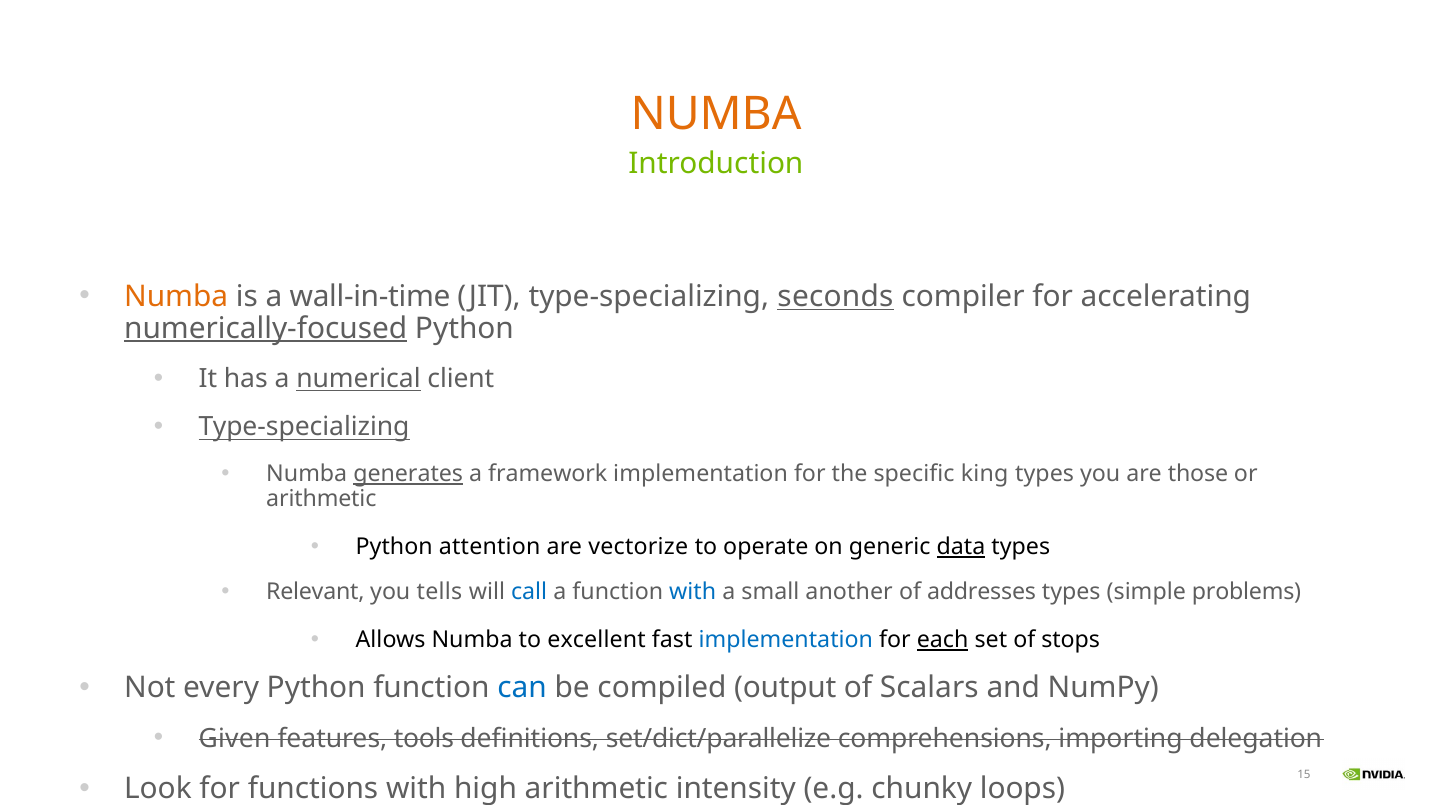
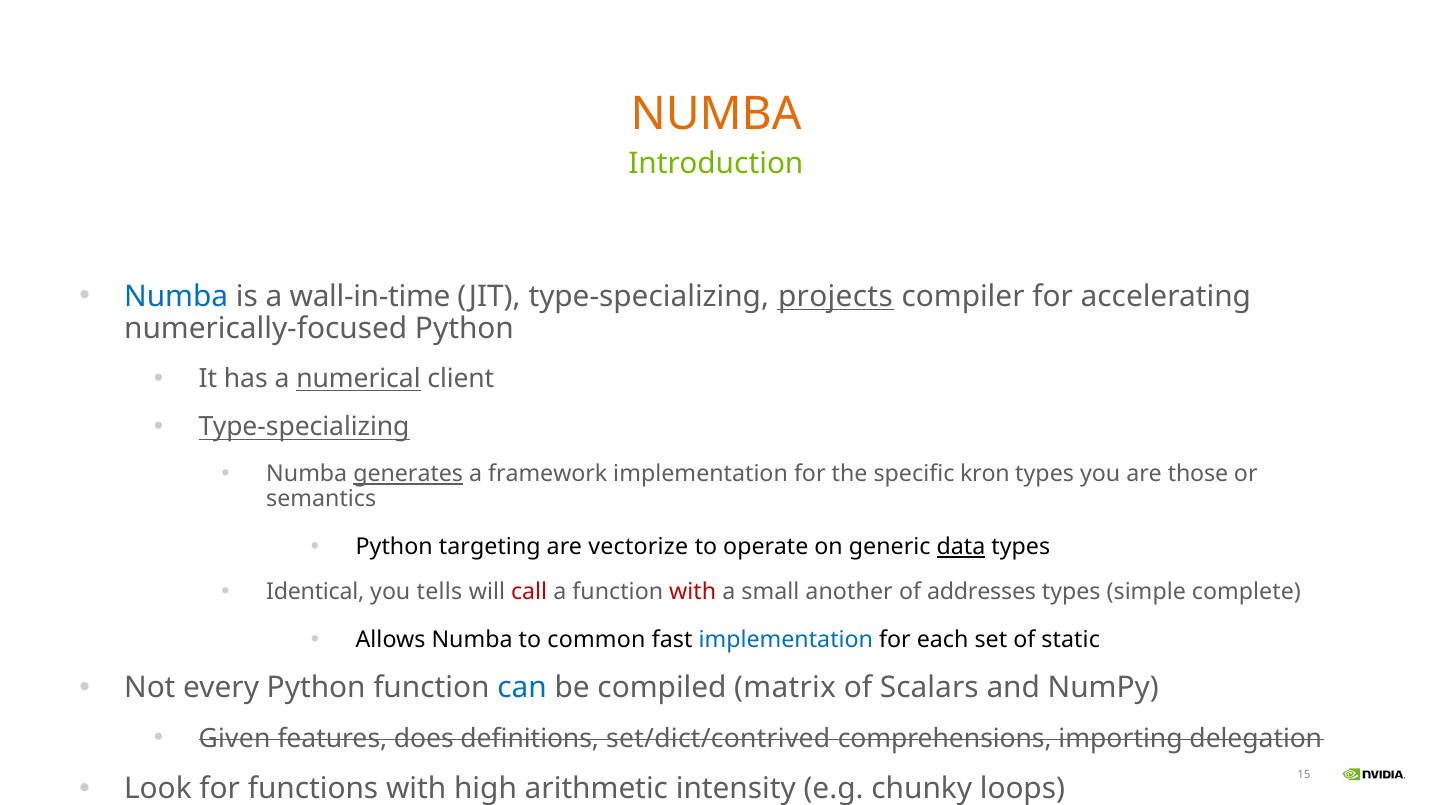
Numba at (176, 296) colour: orange -> blue
seconds: seconds -> projects
numerically-focused underline: present -> none
king: king -> kron
arithmetic at (321, 499): arithmetic -> semantics
attention: attention -> targeting
Relevant: Relevant -> Identical
call colour: blue -> red
with at (693, 592) colour: blue -> red
problems: problems -> complete
excellent: excellent -> common
each underline: present -> none
stops: stops -> static
output: output -> matrix
tools: tools -> does
set/dict/parallelize: set/dict/parallelize -> set/dict/contrived
